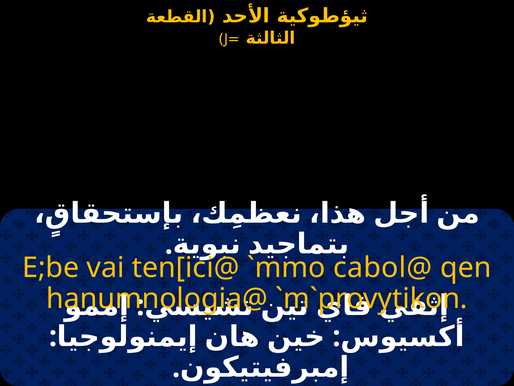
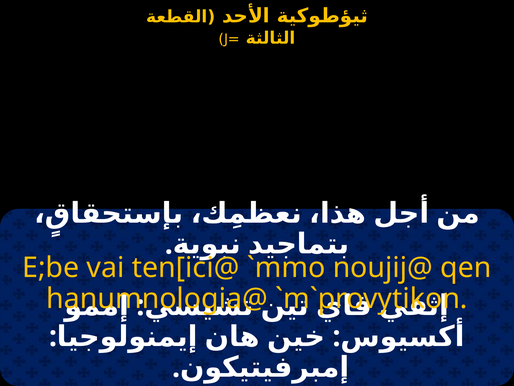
cabol@: cabol@ -> noujij@
